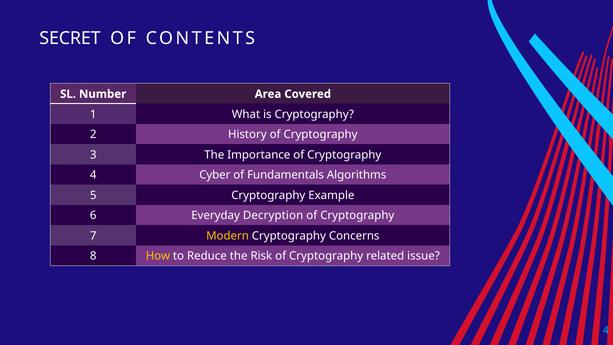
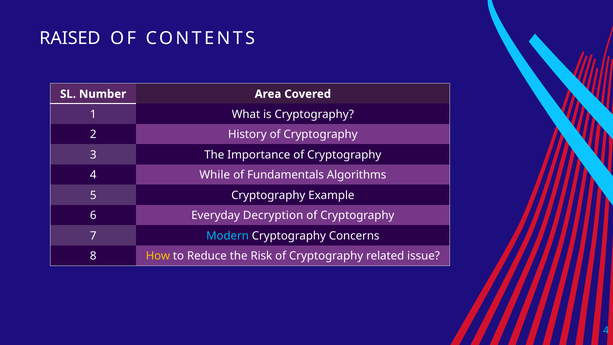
SECRET: SECRET -> RAISED
Cyber: Cyber -> While
Modern colour: yellow -> light blue
